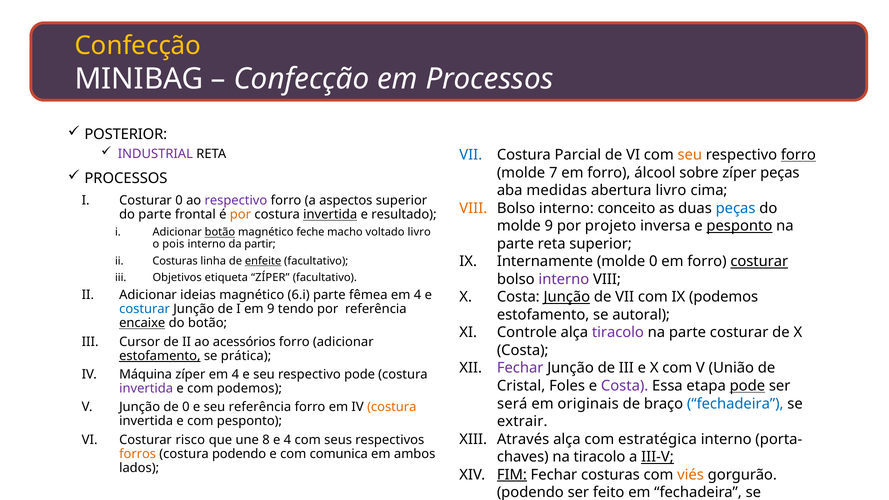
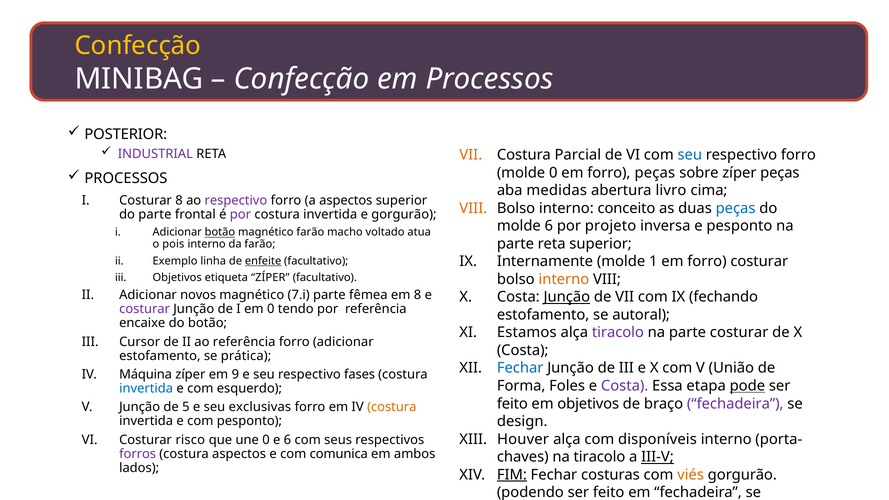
VII at (471, 155) colour: blue -> orange
seu at (690, 155) colour: orange -> blue
forro at (798, 155) underline: present -> none
molde 7: 7 -> 0
forro álcool: álcool -> peças
Costurar 0: 0 -> 8
por at (240, 215) colour: orange -> purple
invertida at (330, 215) underline: present -> none
e resultado: resultado -> gorgurão
molde 9: 9 -> 6
pesponto at (739, 226) underline: present -> none
magnético feche: feche -> farão
voltado livro: livro -> atua
da partir: partir -> farão
molde 0: 0 -> 1
costurar at (759, 262) underline: present -> none
ii Costuras: Costuras -> Exemplo
interno at (564, 279) colour: purple -> orange
ideias: ideias -> novos
6.i: 6.i -> 7.i
fêmea em 4: 4 -> 8
IX podemos: podemos -> fechando
costurar at (145, 309) colour: blue -> purple
em 9: 9 -> 0
encaixe underline: present -> none
Controle: Controle -> Estamos
ao acessórios: acessórios -> referência
estofamento at (160, 356) underline: present -> none
Fechar at (520, 368) colour: purple -> blue
zíper em 4: 4 -> 9
respectivo pode: pode -> fases
Cristal: Cristal -> Forma
invertida at (146, 389) colour: purple -> blue
com podemos: podemos -> esquerdo
será at (512, 404): será -> feito
em originais: originais -> objetivos
fechadeira at (735, 404) colour: blue -> purple
de 0: 0 -> 5
seu referência: referência -> exclusivas
extrair: extrair -> design
Através at (523, 439): Através -> Houver
estratégica: estratégica -> disponíveis
une 8: 8 -> 0
e 4: 4 -> 6
forros colour: orange -> purple
costura podendo: podendo -> aspectos
